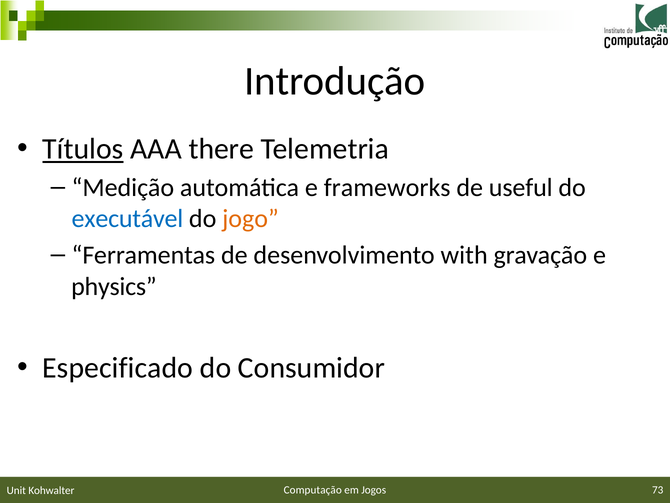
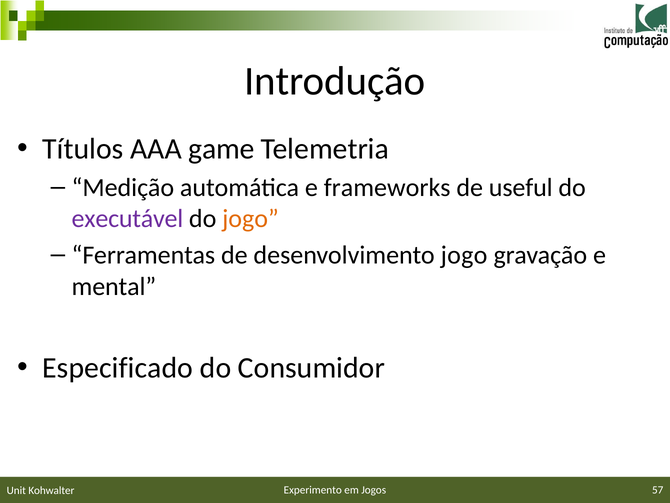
Títulos underline: present -> none
there: there -> game
executável colour: blue -> purple
desenvolvimento with: with -> jogo
physics: physics -> mental
Computação: Computação -> Experimento
73: 73 -> 57
